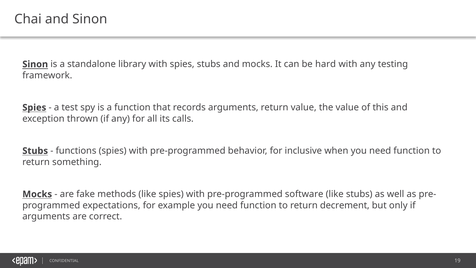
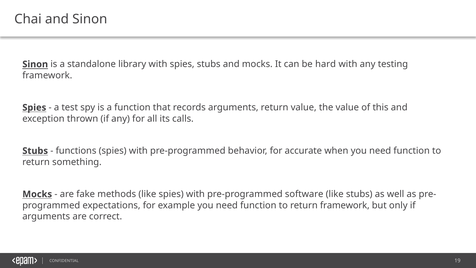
inclusive: inclusive -> accurate
return decrement: decrement -> framework
